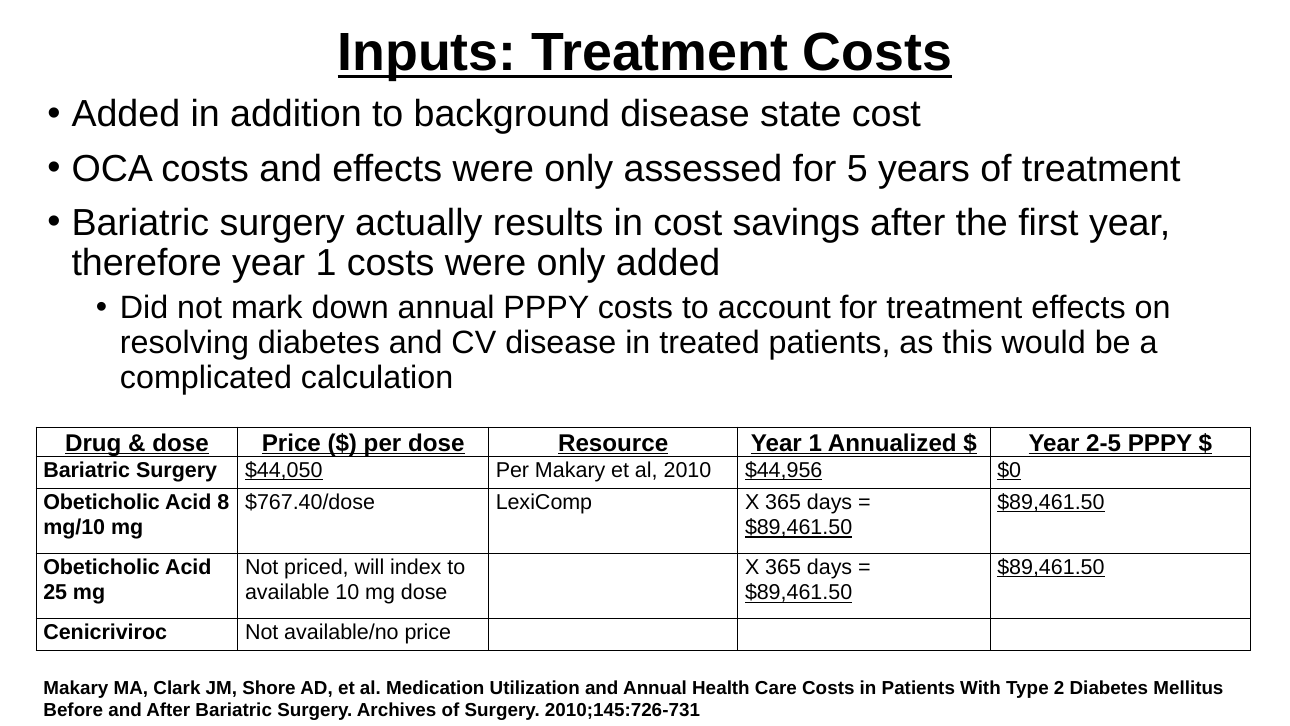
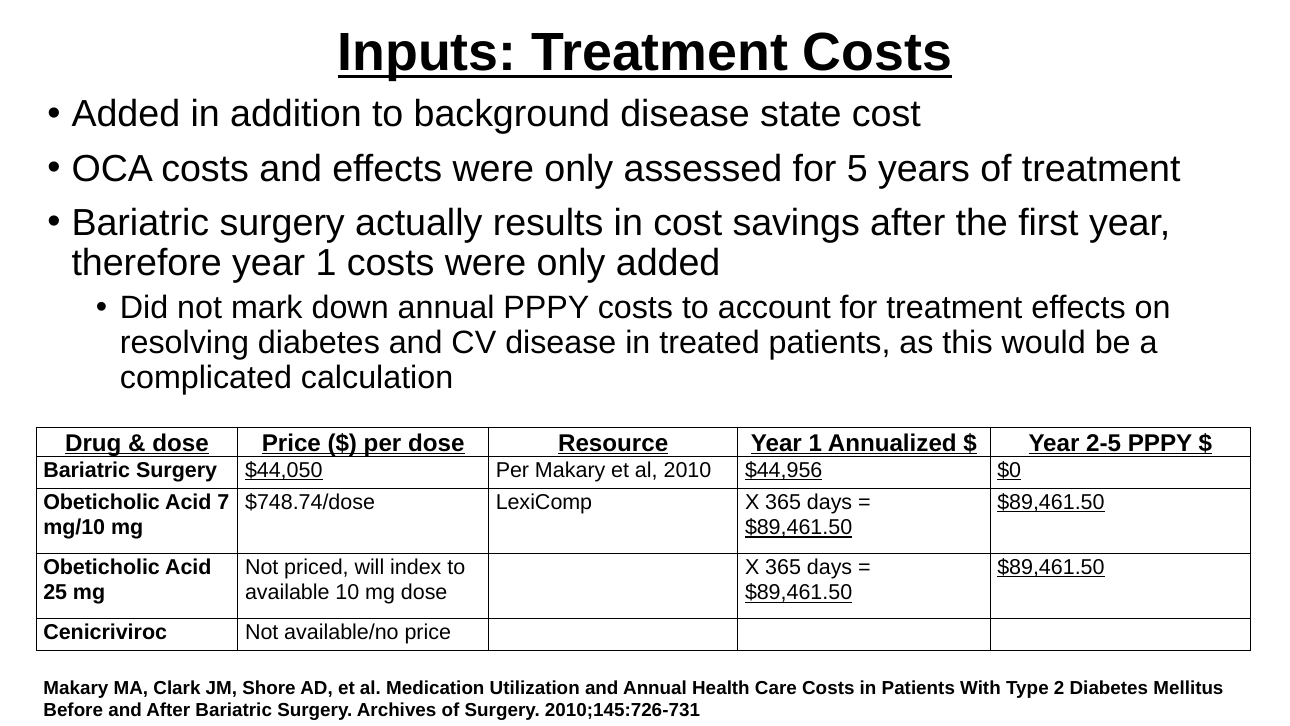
8: 8 -> 7
$767.40/dose: $767.40/dose -> $748.74/dose
